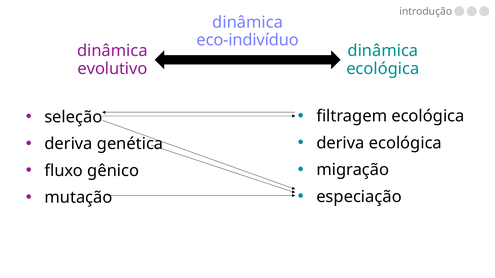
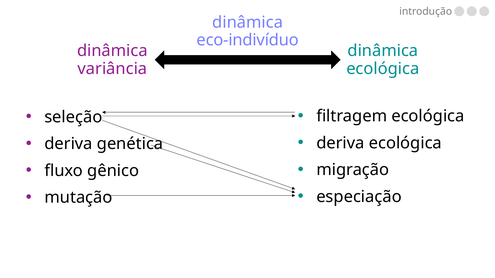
evolutivo: evolutivo -> variância
